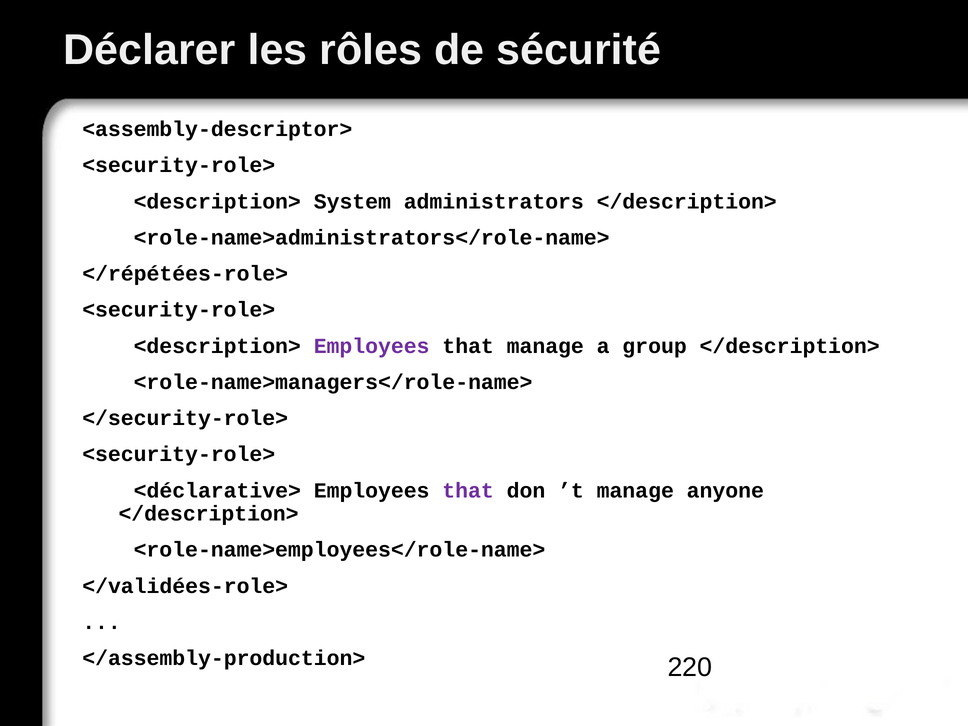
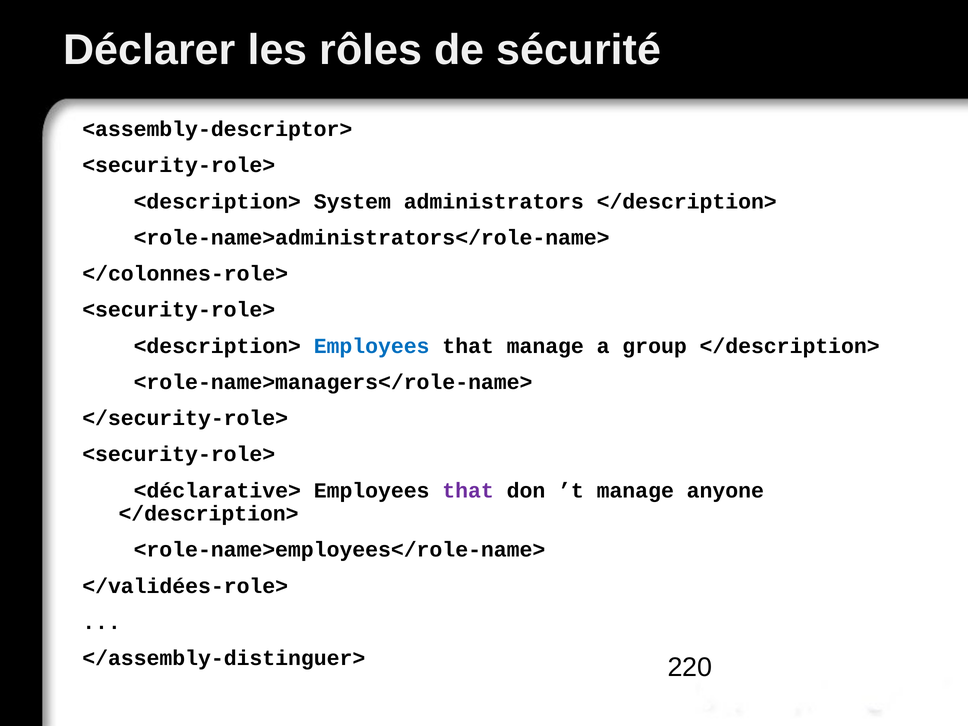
</répétées-role>: </répétées-role> -> </colonnes-role>
Employees at (372, 346) colour: purple -> blue
</assembly-production>: </assembly-production> -> </assembly-distinguer>
